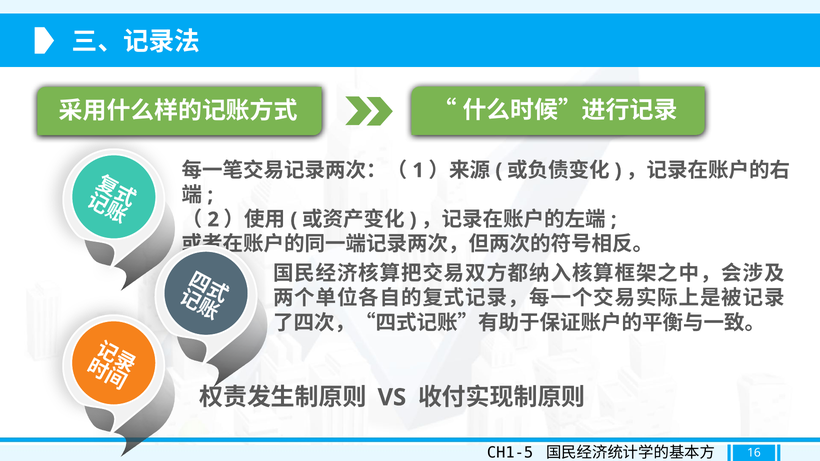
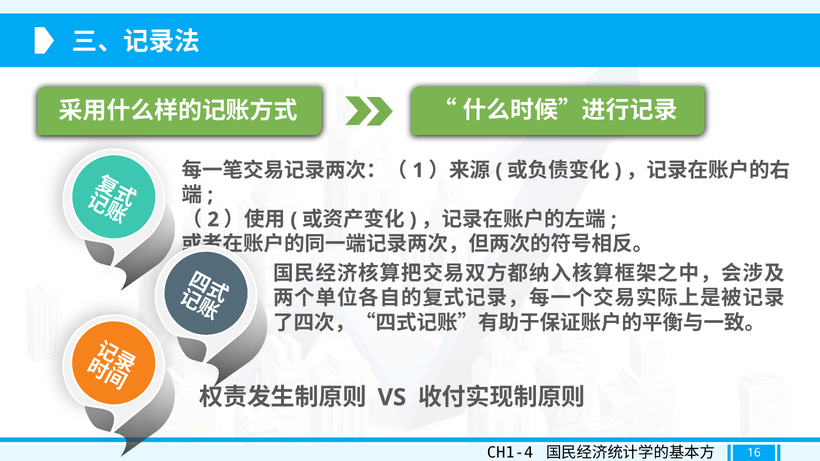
CH1-5: CH1-5 -> CH1-4
